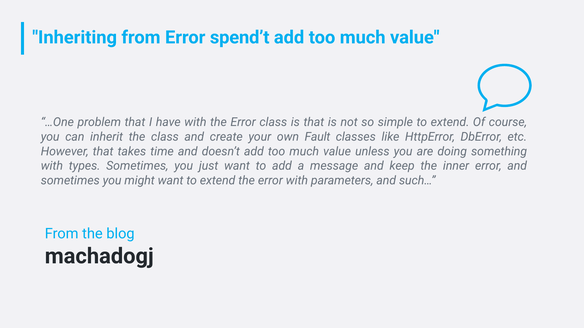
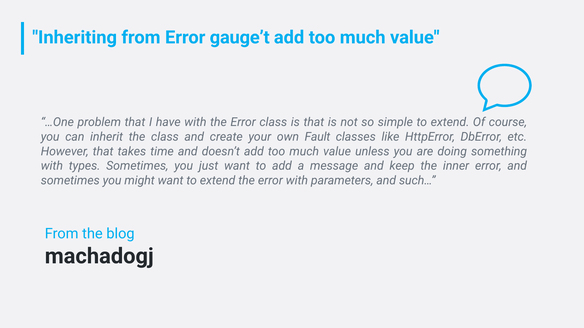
spend’t: spend’t -> gauge’t
